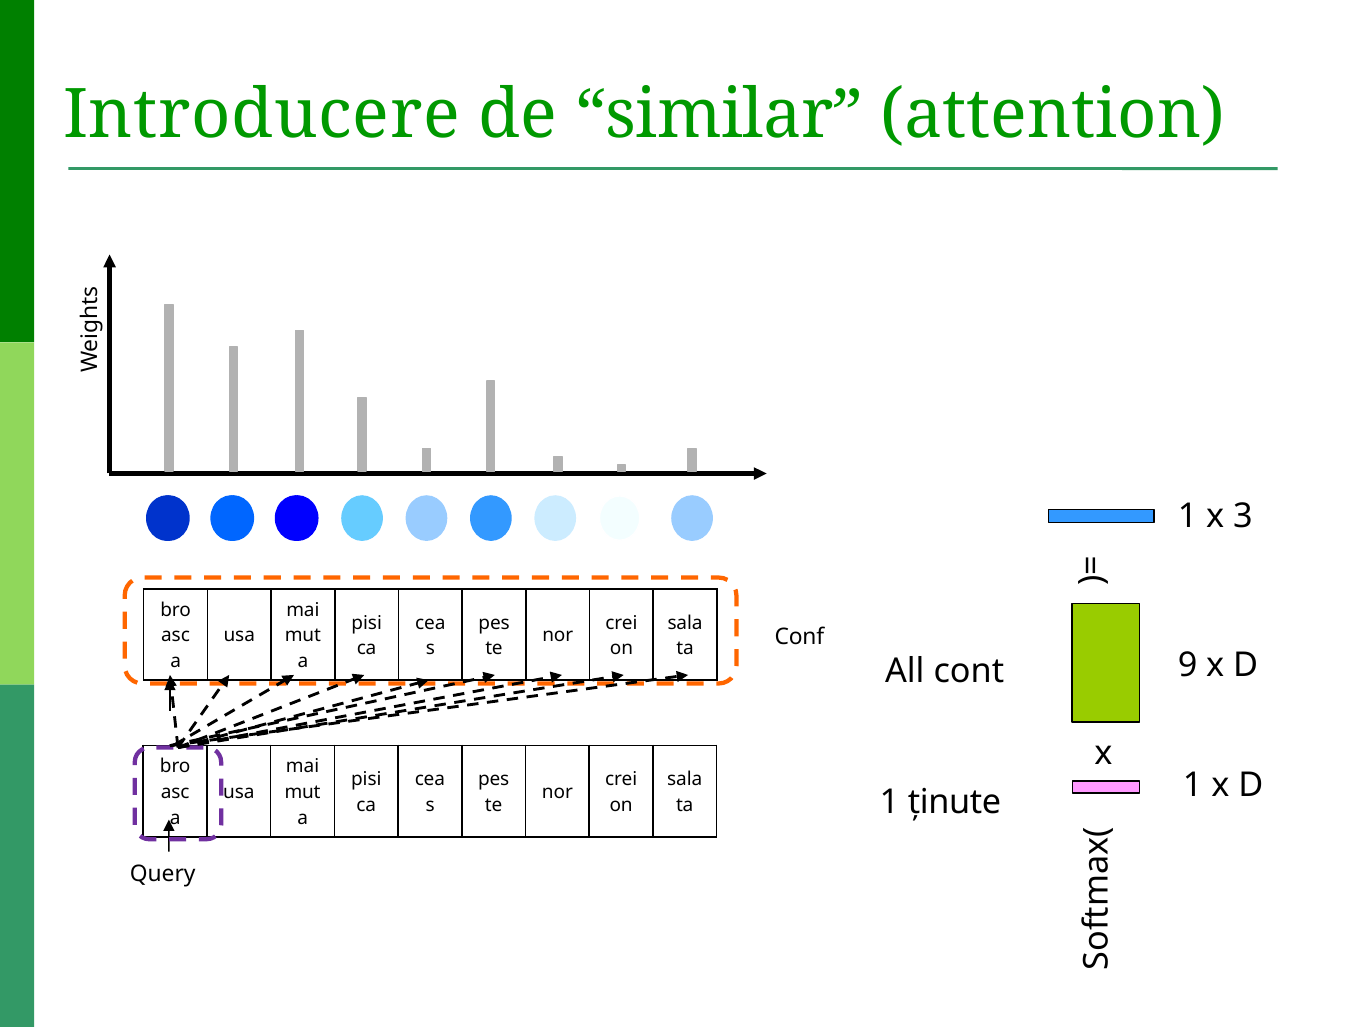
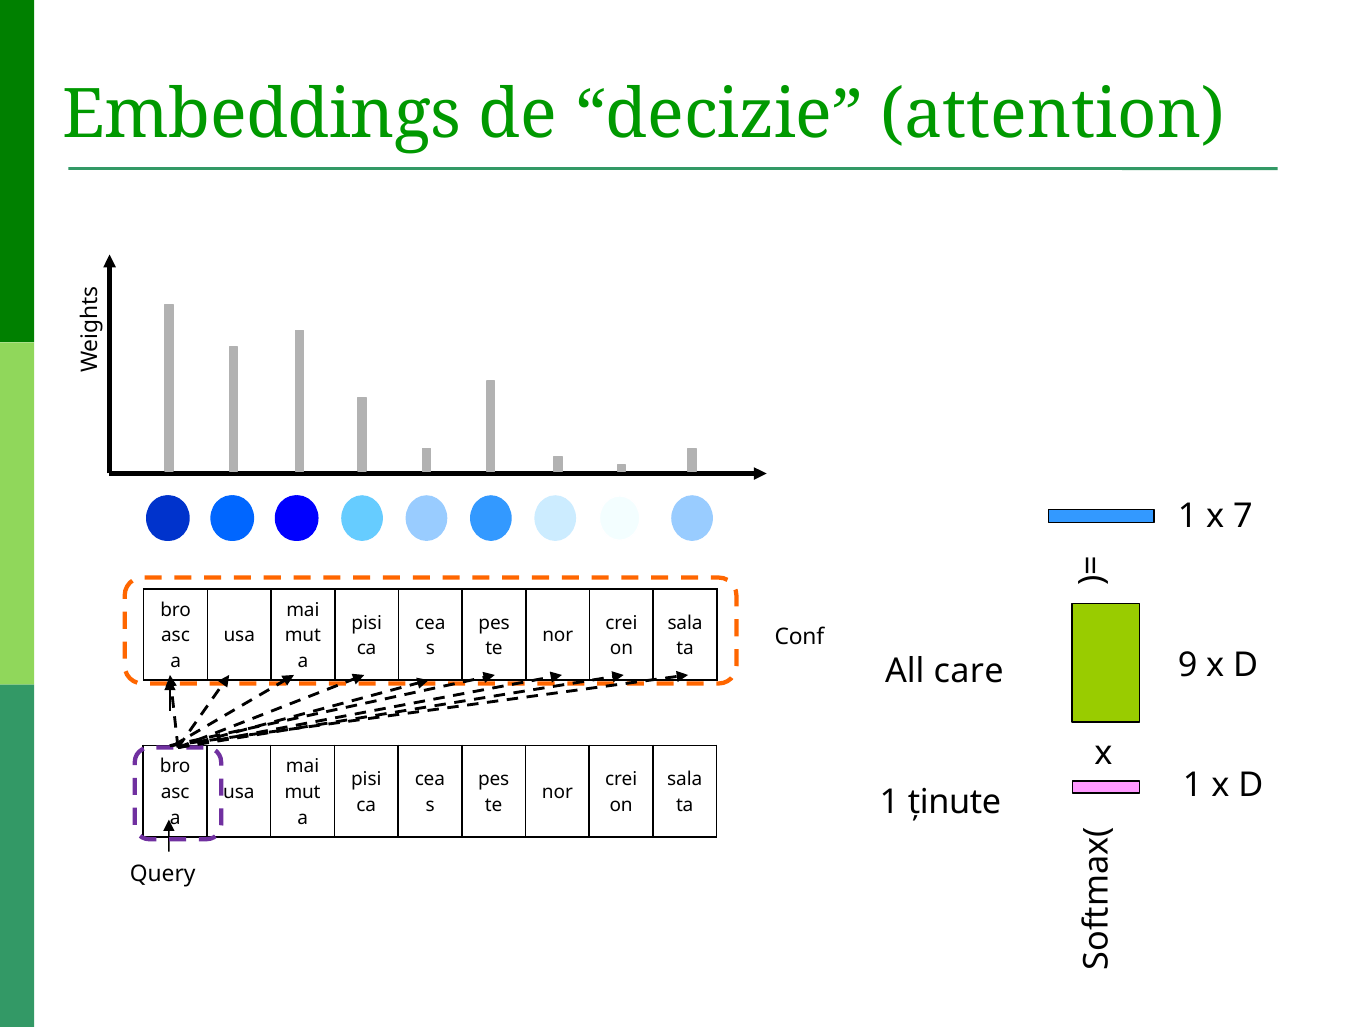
Introducere: Introducere -> Embeddings
similar: similar -> decizie
3: 3 -> 7
cont: cont -> care
